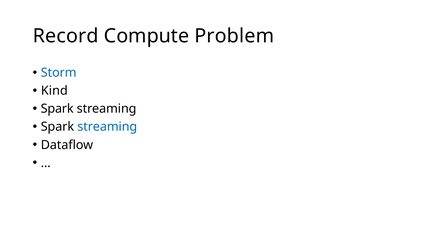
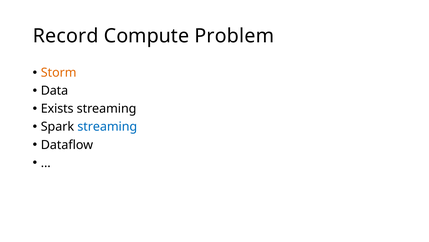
Storm colour: blue -> orange
Kind: Kind -> Data
Spark at (57, 109): Spark -> Exists
